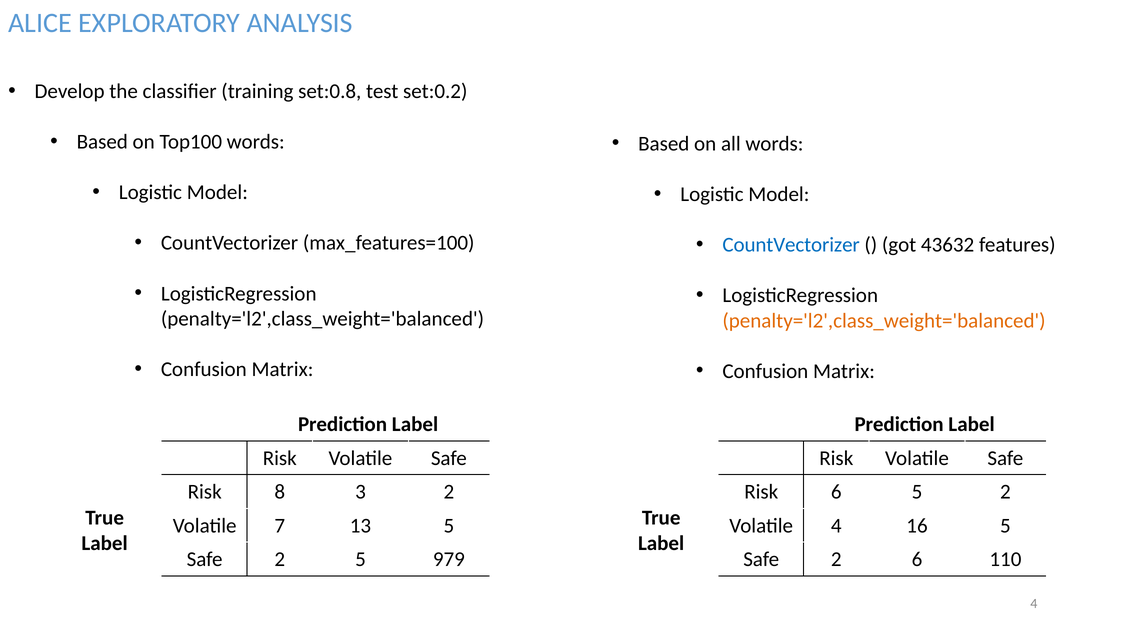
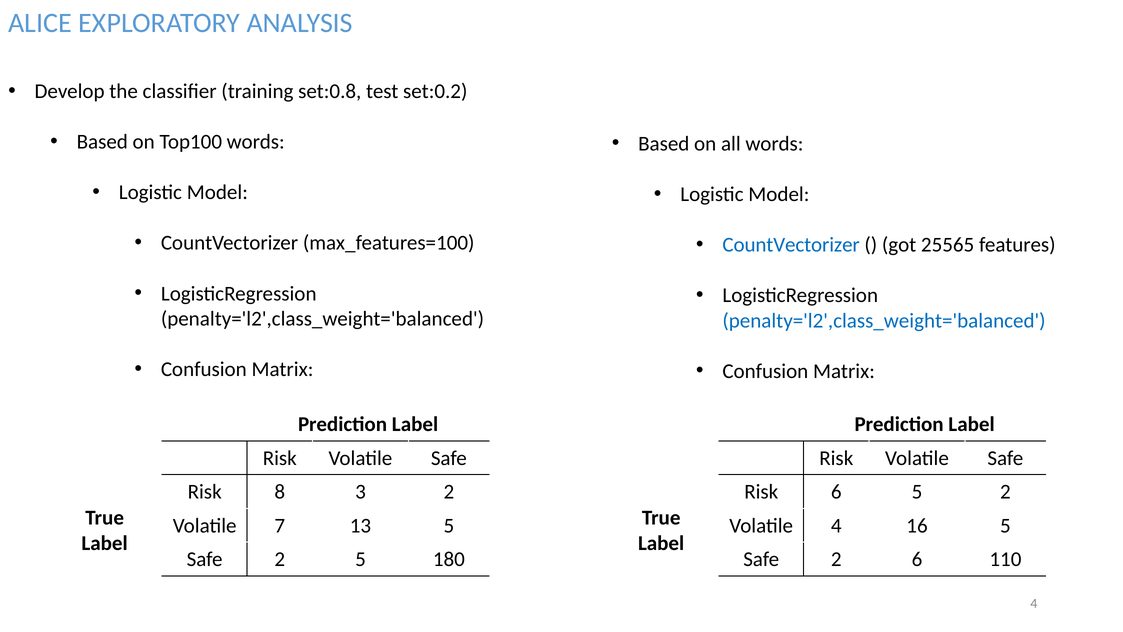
43632: 43632 -> 25565
penalty='l2',class_weight='balanced at (884, 320) colour: orange -> blue
979: 979 -> 180
